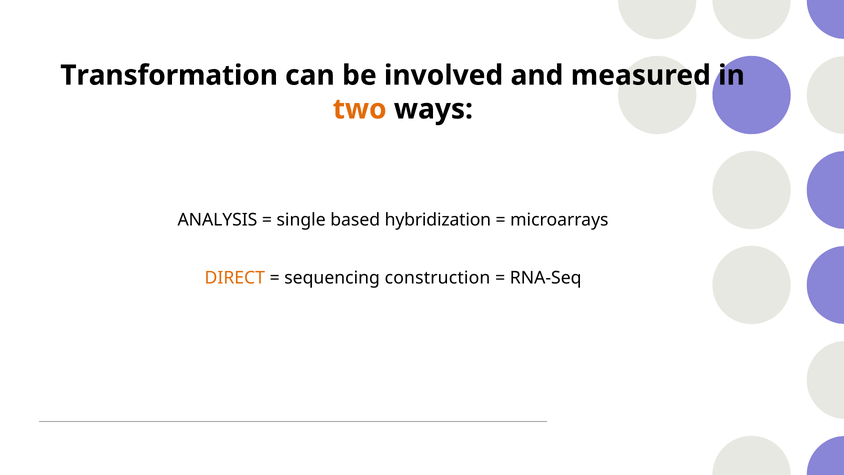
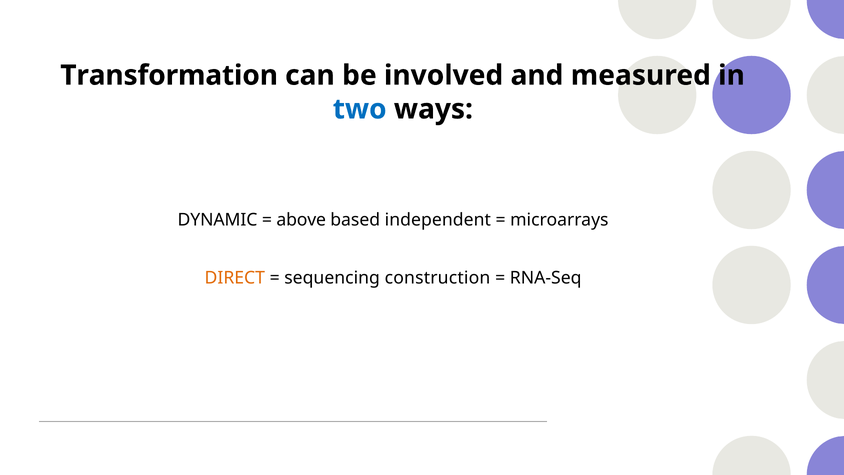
two colour: orange -> blue
ANALYSIS: ANALYSIS -> DYNAMIC
single: single -> above
hybridization: hybridization -> independent
